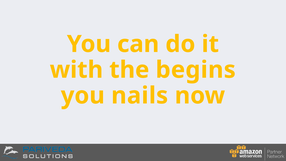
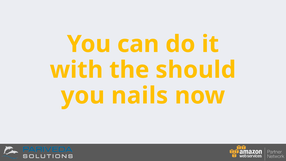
begins: begins -> should
